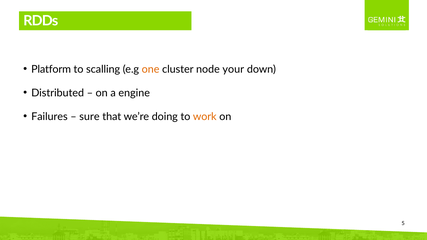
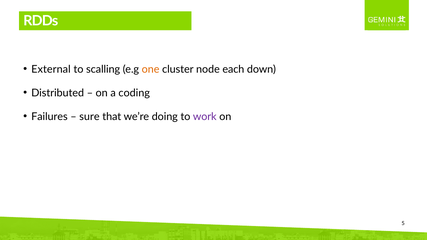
Platform: Platform -> External
your: your -> each
engine: engine -> coding
work colour: orange -> purple
